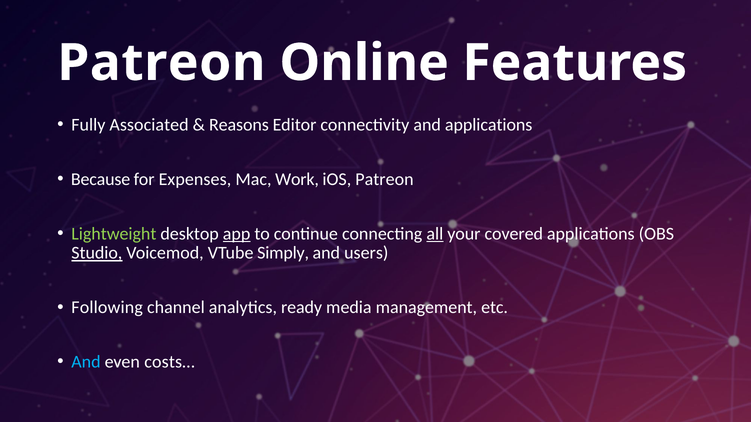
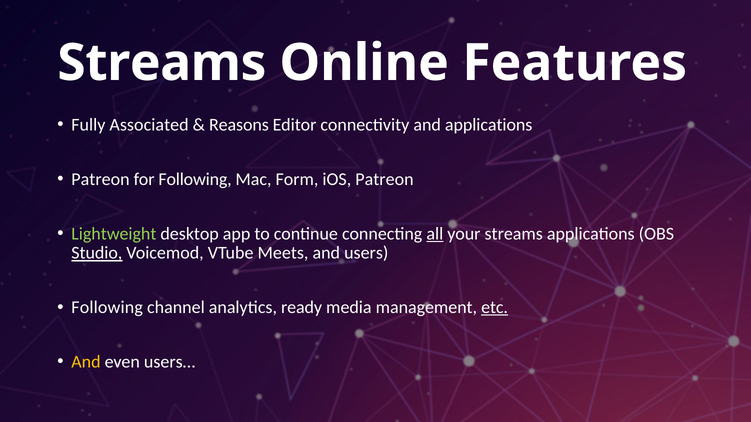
Patreon at (161, 63): Patreon -> Streams
Because at (101, 179): Because -> Patreon
for Expenses: Expenses -> Following
Work: Work -> Form
app underline: present -> none
your covered: covered -> streams
Simply: Simply -> Meets
etc underline: none -> present
And at (86, 362) colour: light blue -> yellow
costs…: costs… -> users…
